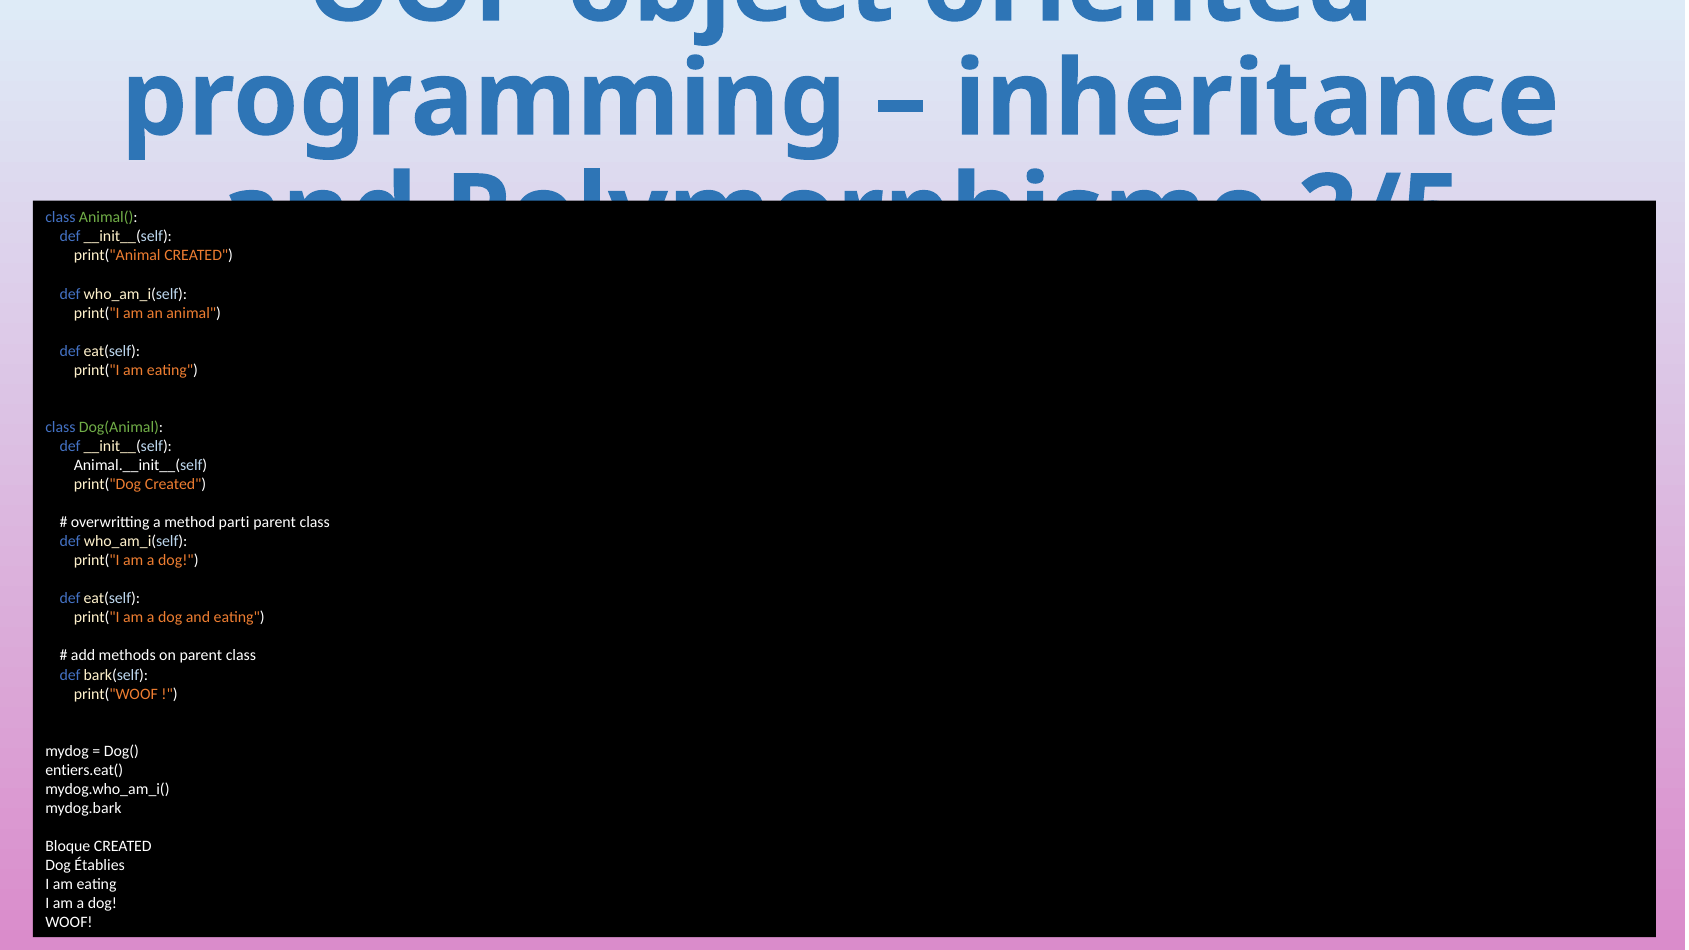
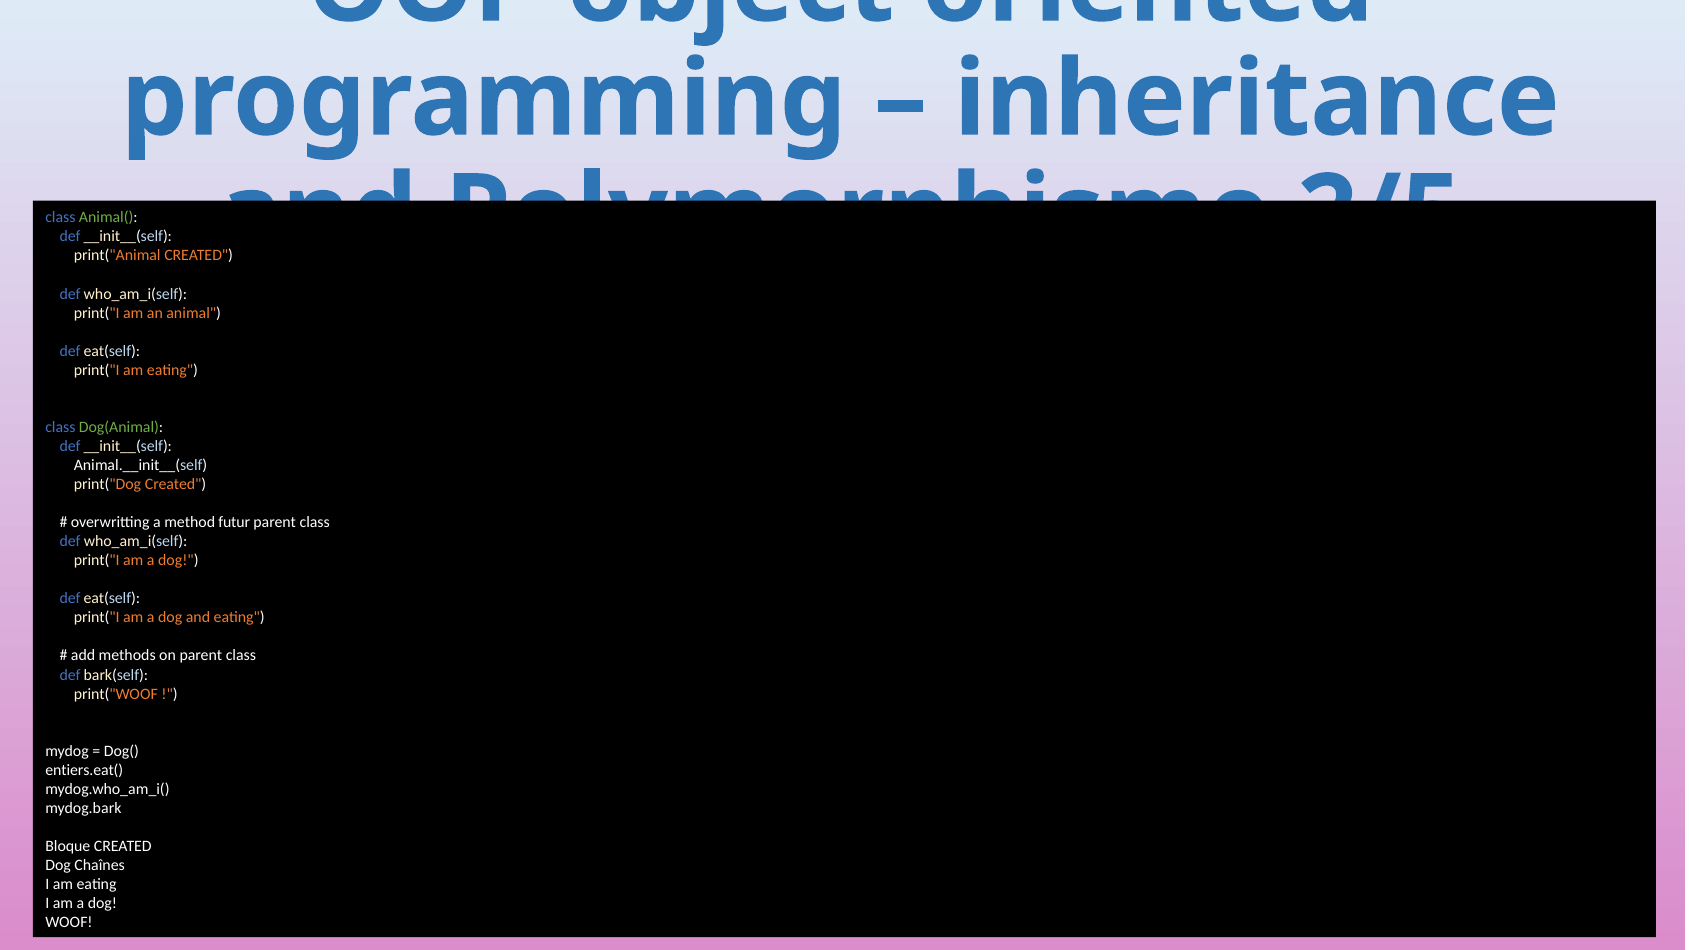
parti: parti -> futur
Établies: Établies -> Chaînes
